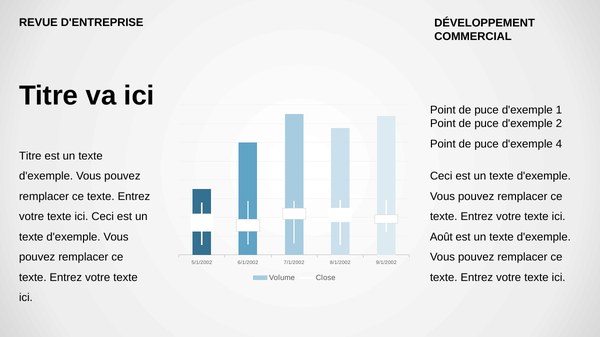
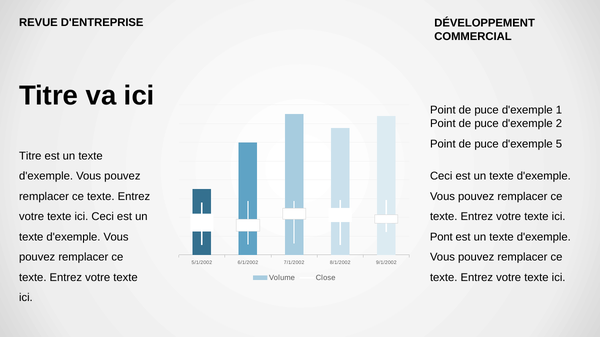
4: 4 -> 5
Août: Août -> Pont
